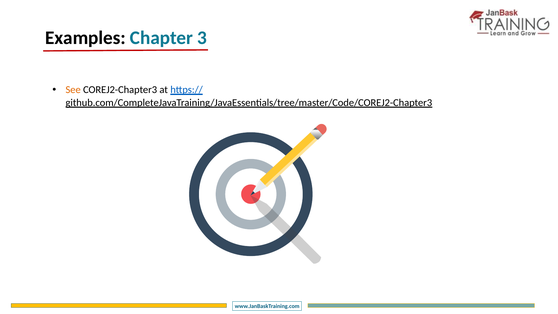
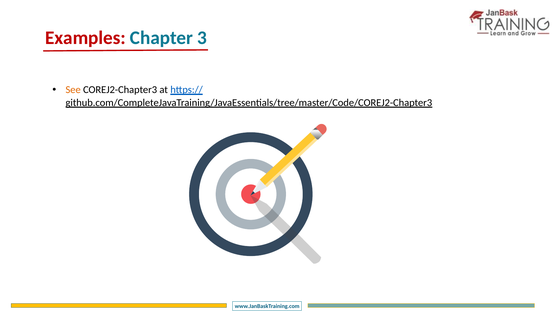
Examples colour: black -> red
